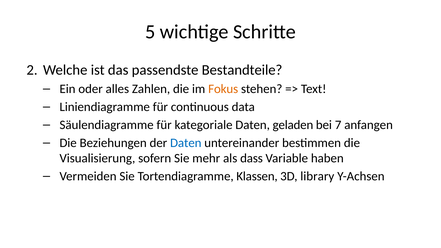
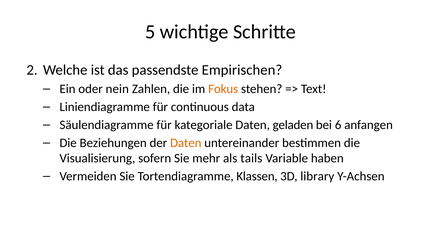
Bestandteile: Bestandteile -> Empirischen
alles: alles -> nein
7: 7 -> 6
Daten at (186, 143) colour: blue -> orange
dass: dass -> tails
